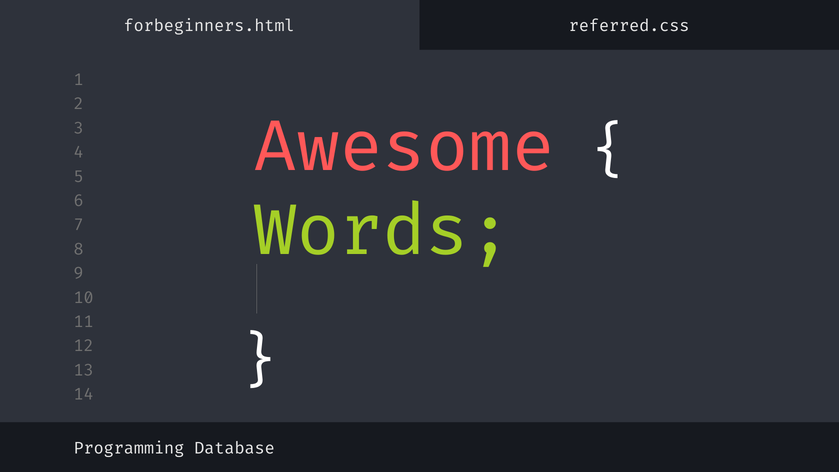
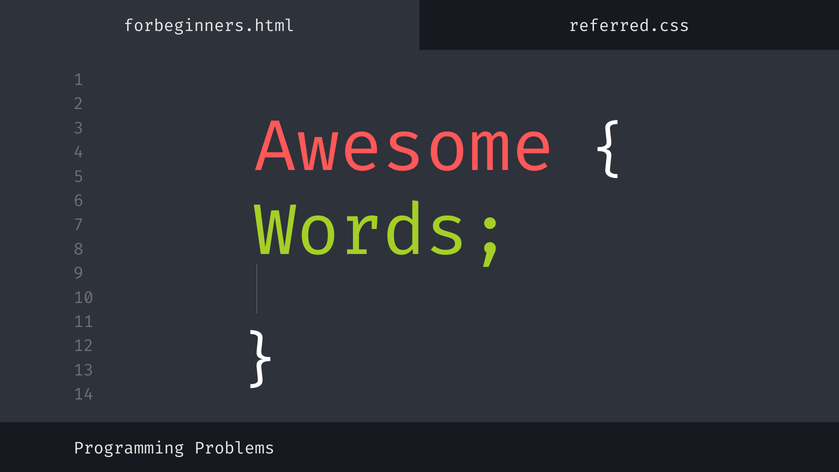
Database: Database -> Problems
